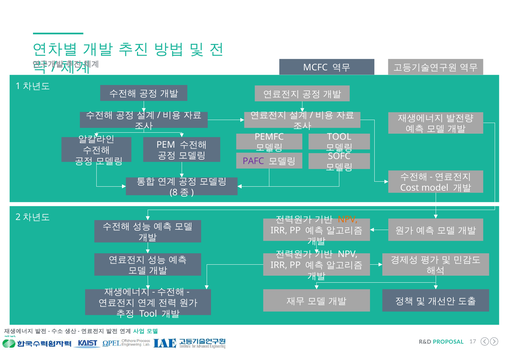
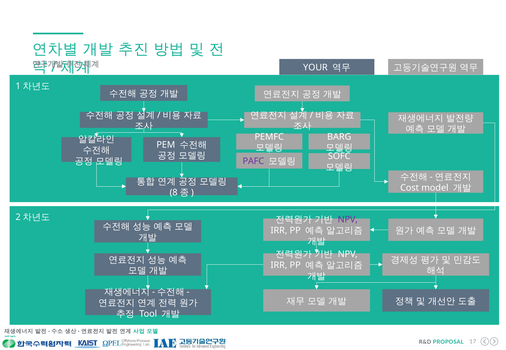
MCFC: MCFC -> YOUR
TOOL at (339, 137): TOOL -> BARG
NPV at (348, 220) colour: orange -> purple
